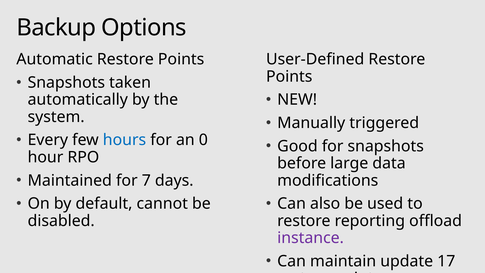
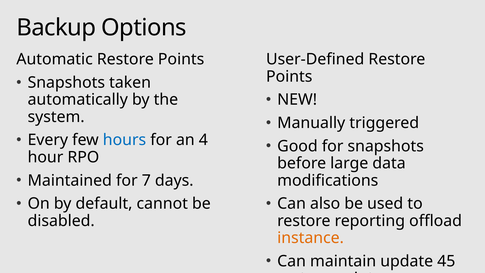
0: 0 -> 4
instance colour: purple -> orange
17: 17 -> 45
